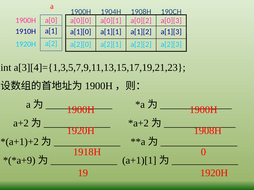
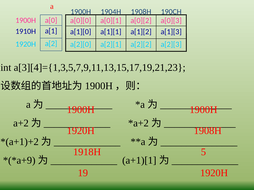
0: 0 -> 5
